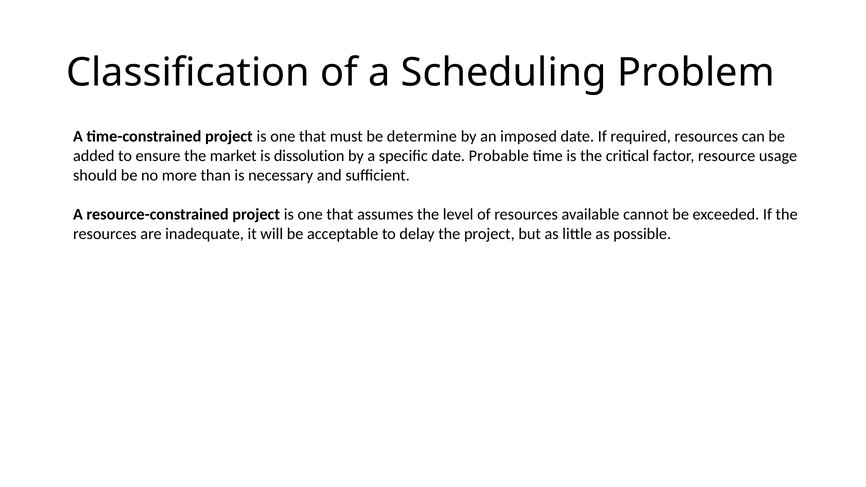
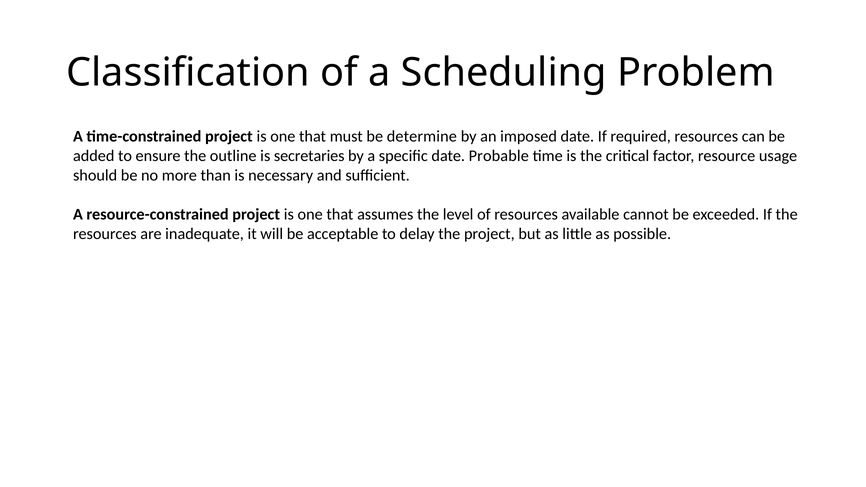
market: market -> outline
dissolution: dissolution -> secretaries
